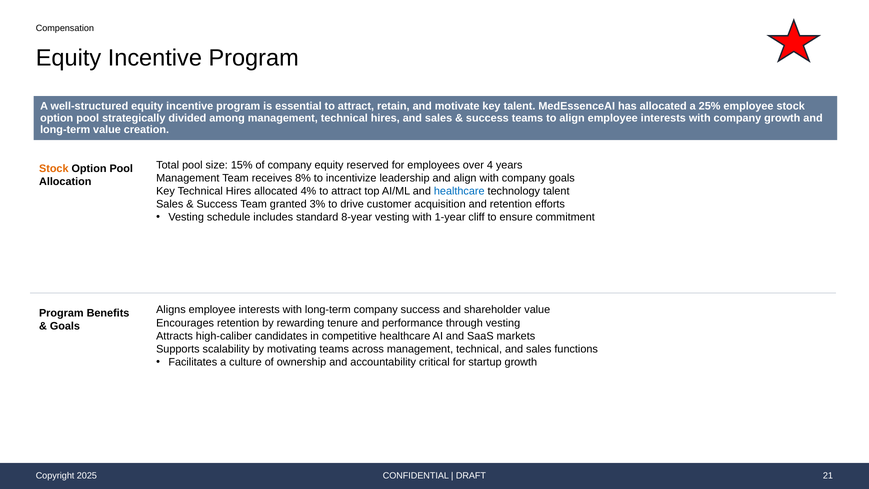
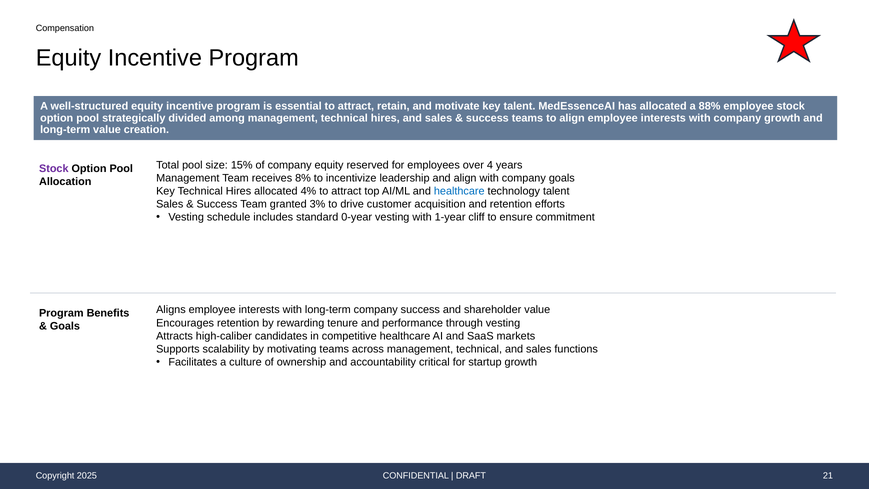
25%: 25% -> 88%
Stock at (54, 168) colour: orange -> purple
8-year: 8-year -> 0-year
